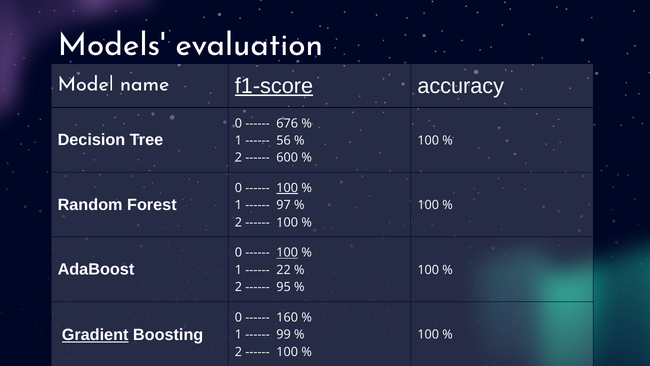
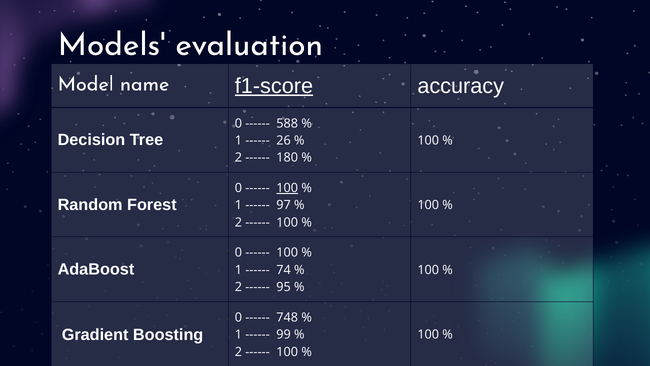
676: 676 -> 588
56: 56 -> 26
600: 600 -> 180
100 at (287, 253) underline: present -> none
22: 22 -> 74
160: 160 -> 748
Gradient underline: present -> none
